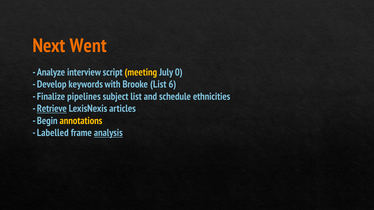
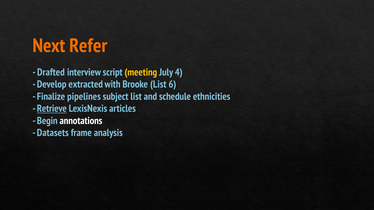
Went: Went -> Refer
Analyze: Analyze -> Drafted
0: 0 -> 4
keywords: keywords -> extracted
annotations colour: yellow -> white
Labelled: Labelled -> Datasets
analysis underline: present -> none
